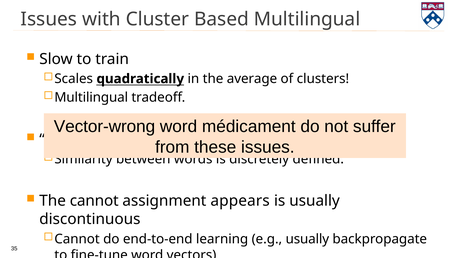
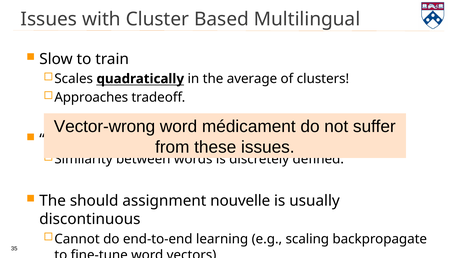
Multilingual at (91, 98): Multilingual -> Approaches
The cannot: cannot -> should
appears: appears -> nouvelle
e.g usually: usually -> scaling
